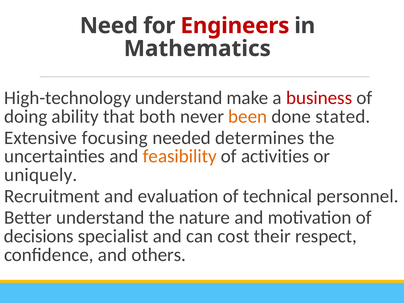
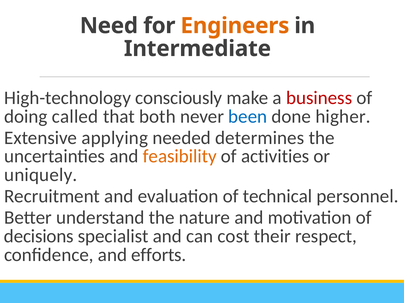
Engineers colour: red -> orange
Mathematics: Mathematics -> Intermediate
High-technology understand: understand -> consciously
ability: ability -> called
been colour: orange -> blue
stated: stated -> higher
focusing: focusing -> applying
others: others -> efforts
